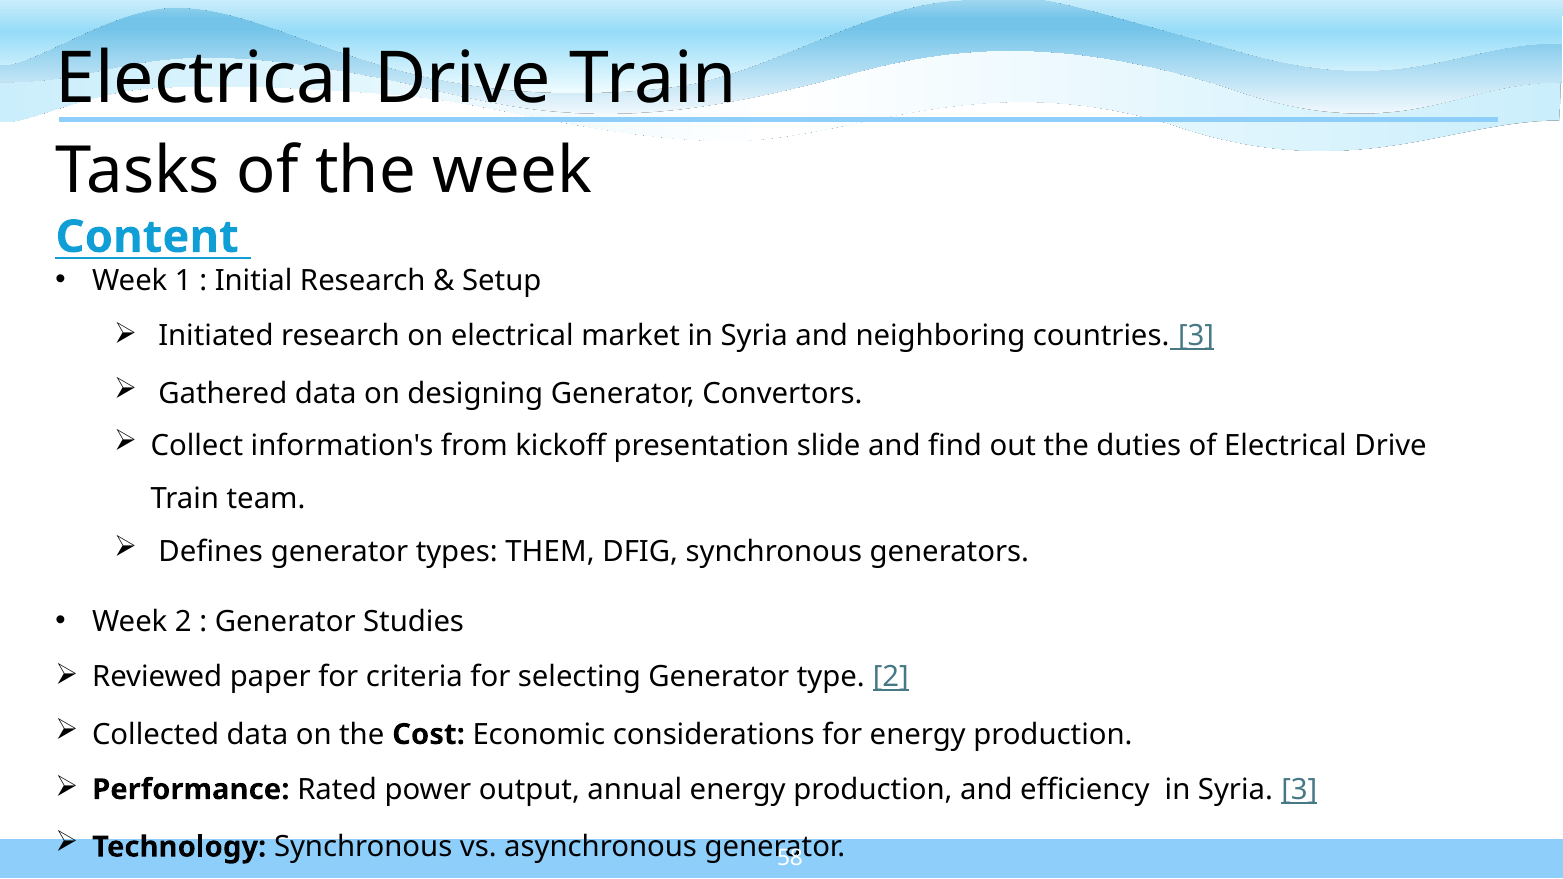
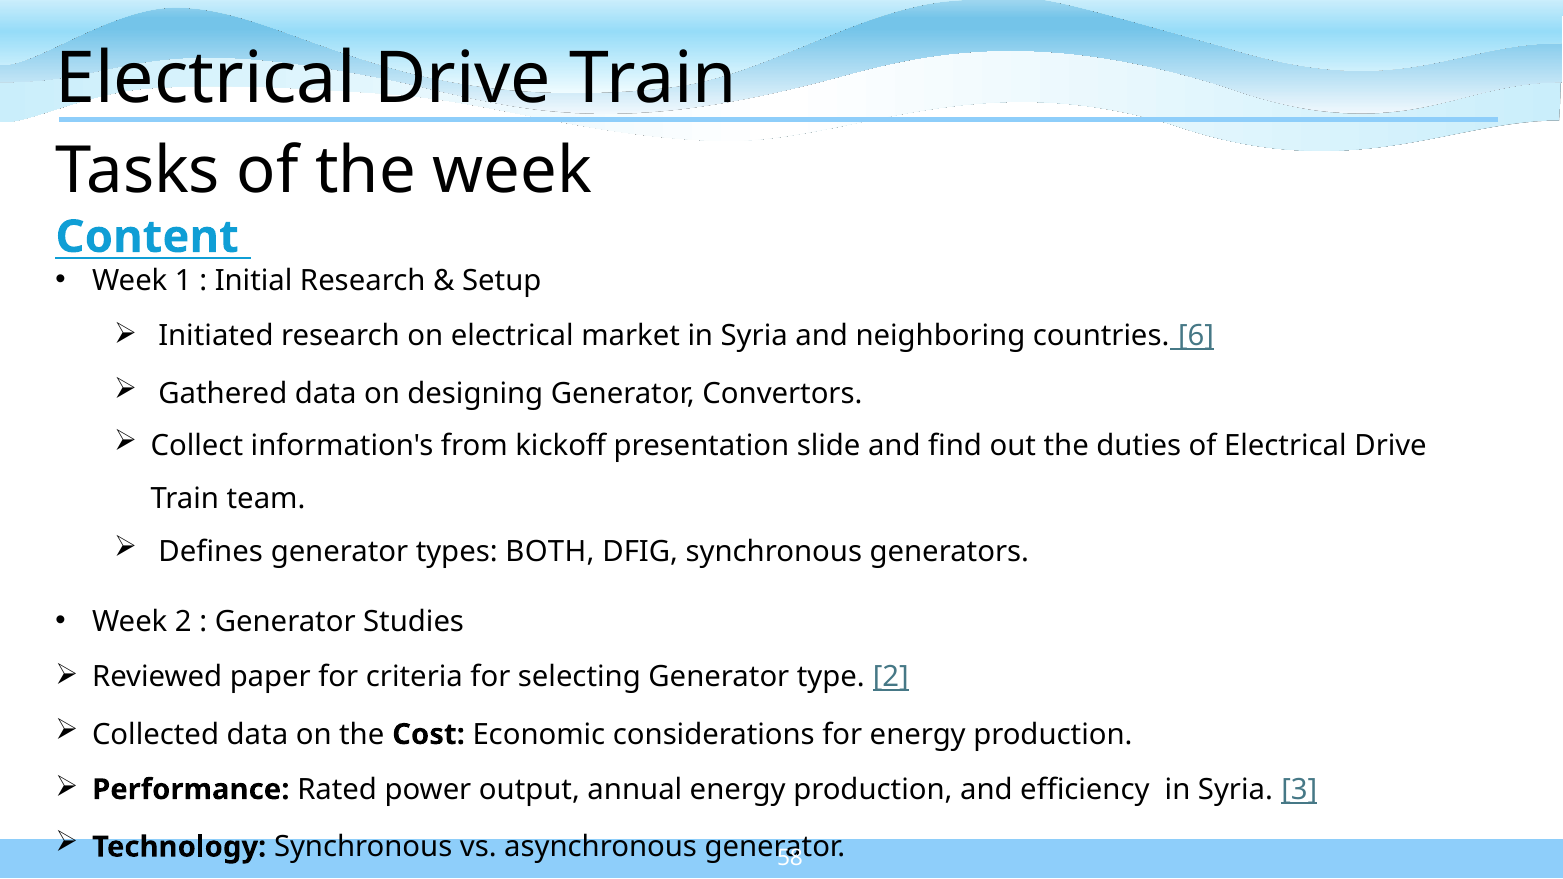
countries 3: 3 -> 6
THEM: THEM -> BOTH
